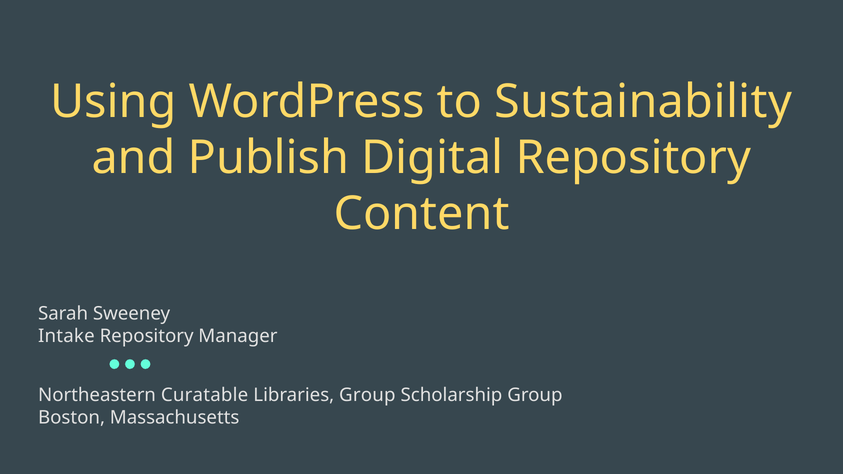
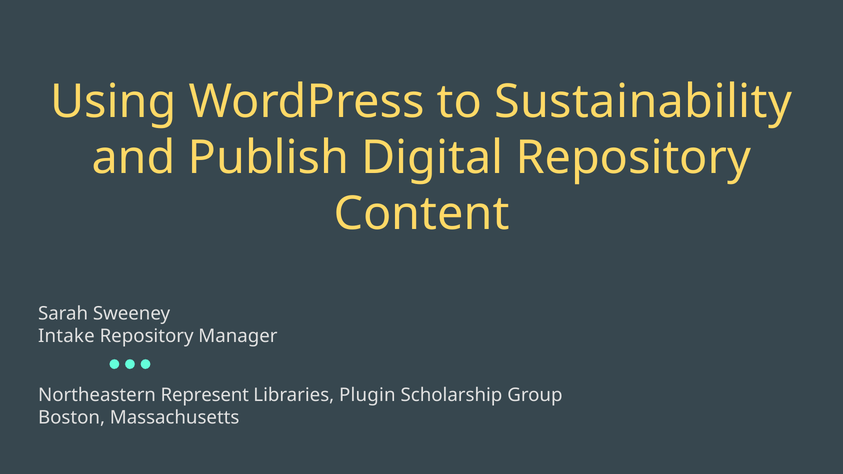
Curatable: Curatable -> Represent
Libraries Group: Group -> Plugin
